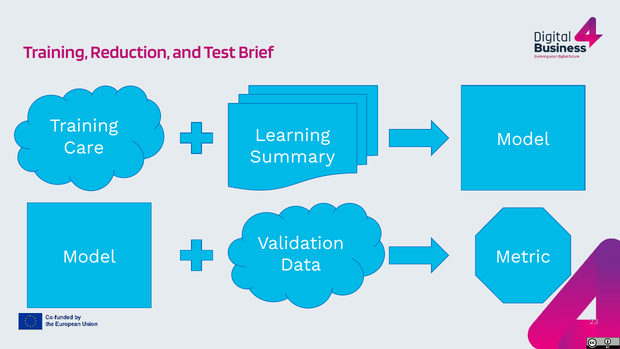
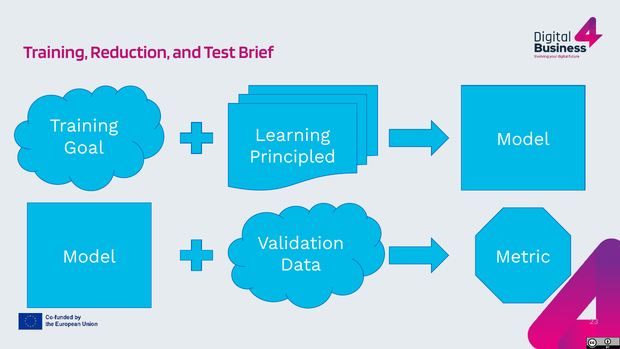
Care: Care -> Goal
Summary: Summary -> Principled
